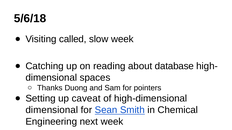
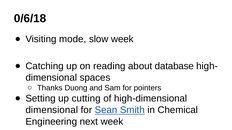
5/6/18: 5/6/18 -> 0/6/18
called: called -> mode
caveat: caveat -> cutting
